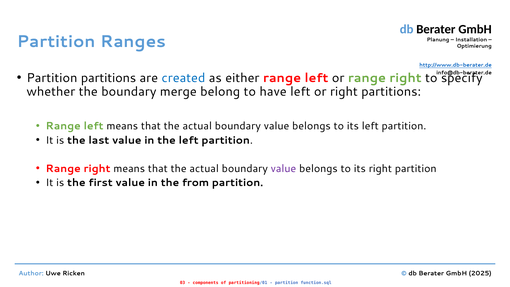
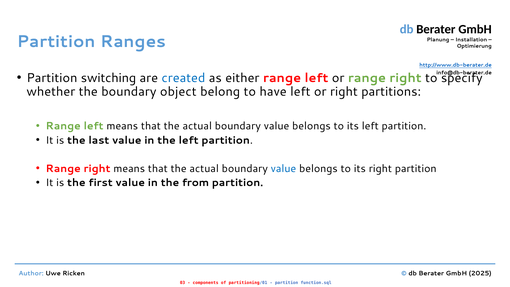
Partition partitions: partitions -> switching
merge: merge -> object
value at (283, 168) colour: purple -> blue
